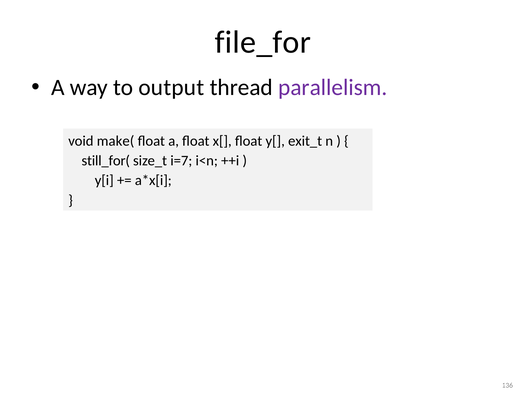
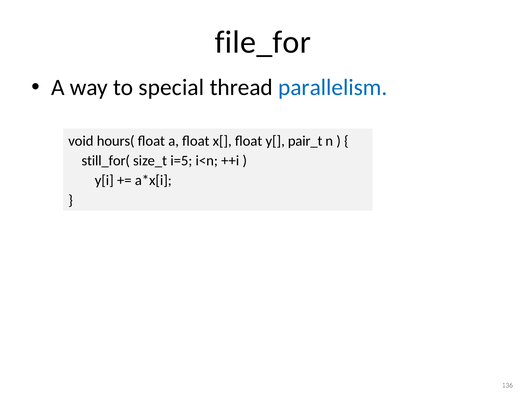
output: output -> special
parallelism colour: purple -> blue
make(: make( -> hours(
exit_t: exit_t -> pair_t
i=7: i=7 -> i=5
